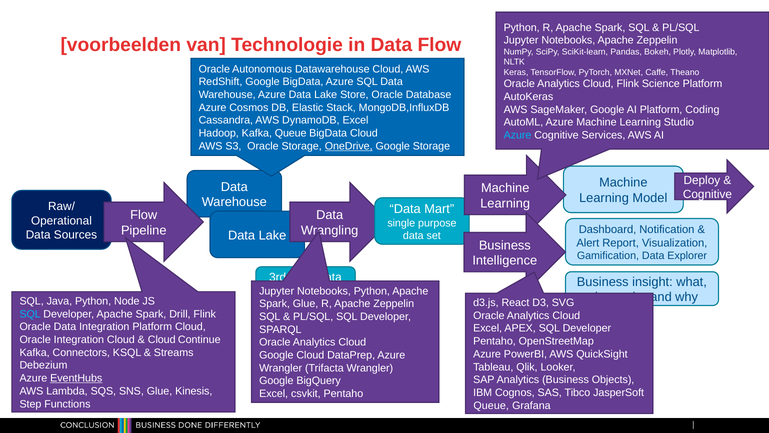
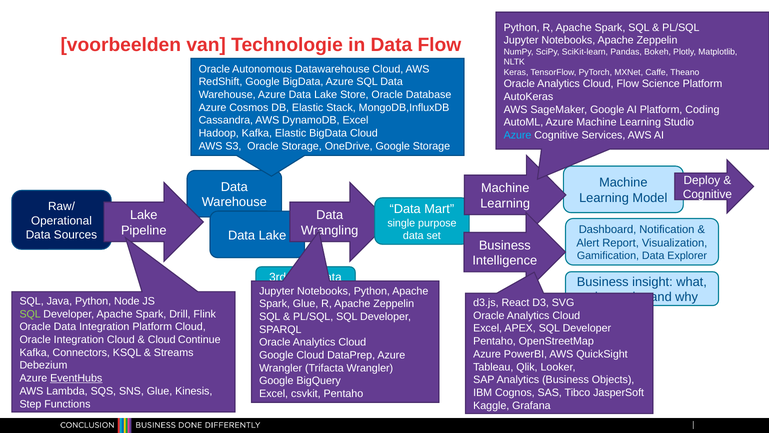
Cloud Flink: Flink -> Flow
Kafka Queue: Queue -> Elastic
OneDrive underline: present -> none
Flow at (144, 215): Flow -> Lake
SQL at (30, 314) colour: light blue -> light green
Queue at (491, 405): Queue -> Kaggle
